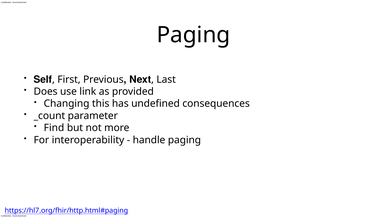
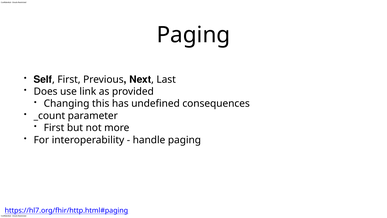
Find at (54, 128): Find -> First
